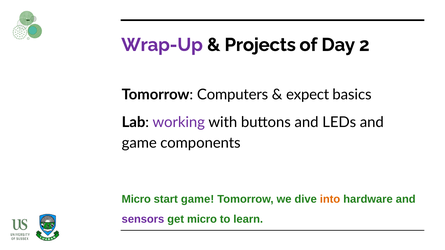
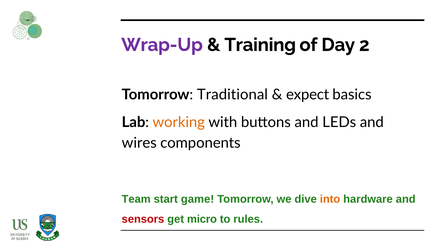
Projects: Projects -> Training
Computers: Computers -> Traditional
working colour: purple -> orange
game at (139, 143): game -> wires
Micro at (136, 199): Micro -> Team
sensors colour: purple -> red
learn: learn -> rules
